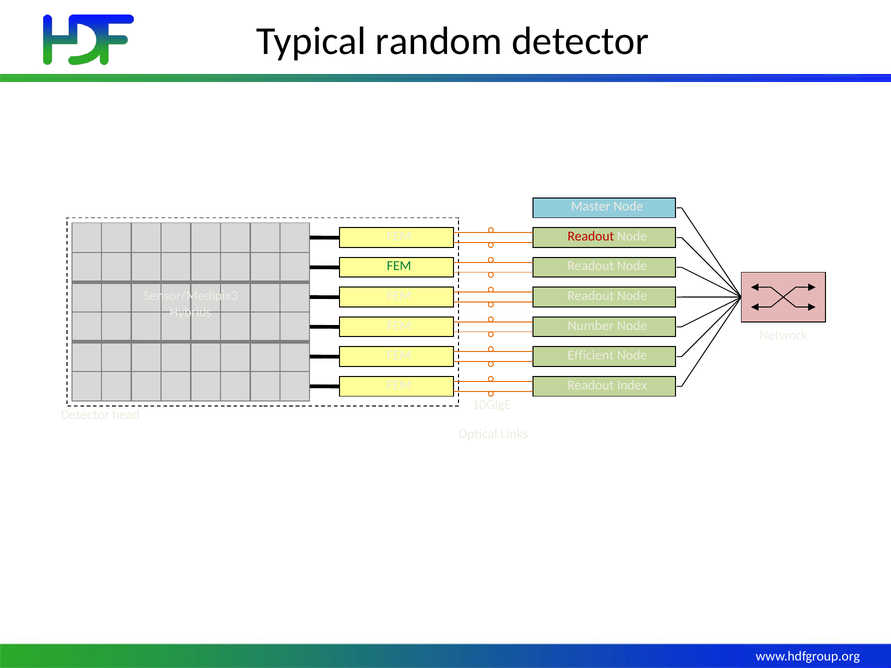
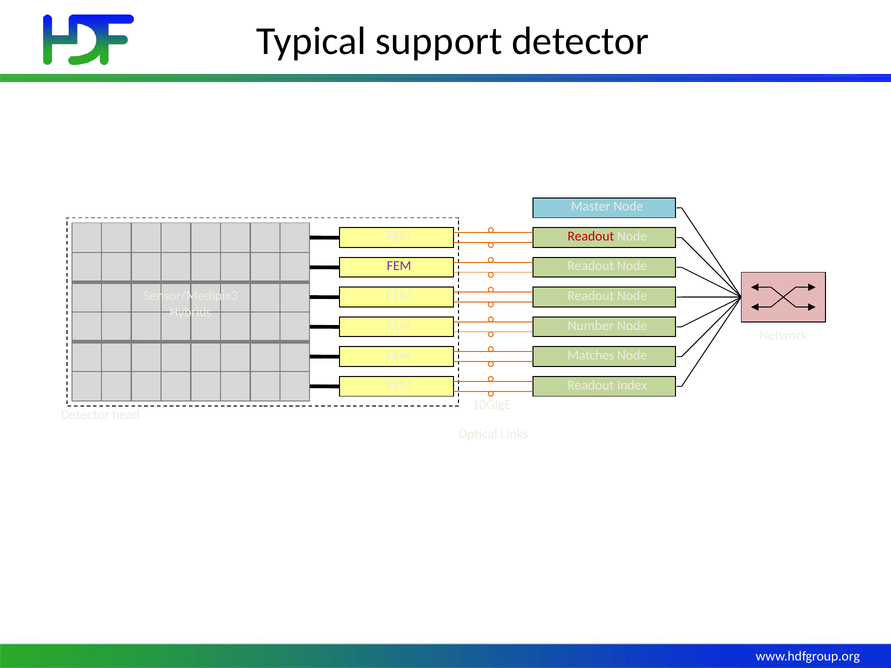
random: random -> support
FEM at (399, 266) colour: green -> purple
Efficient: Efficient -> Matches
